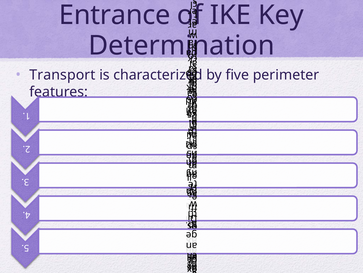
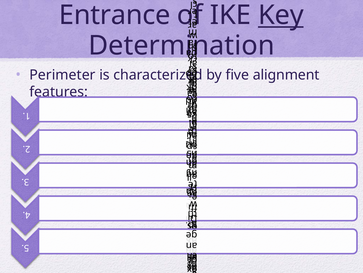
Key underline: none -> present
Transport: Transport -> Perimeter
perimeter: perimeter -> alignment
